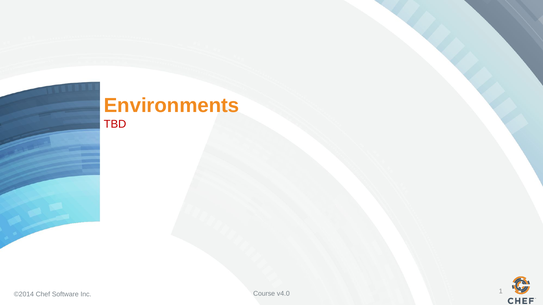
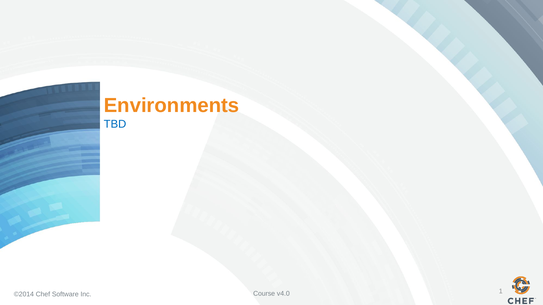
TBD colour: red -> blue
